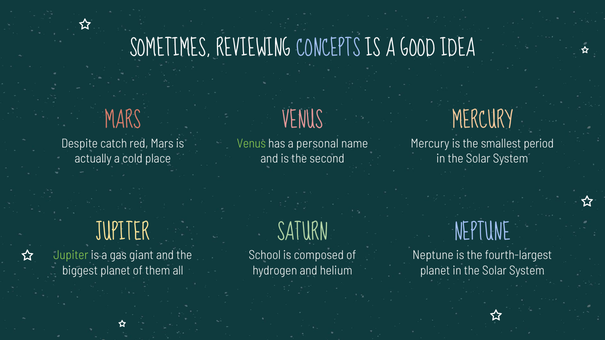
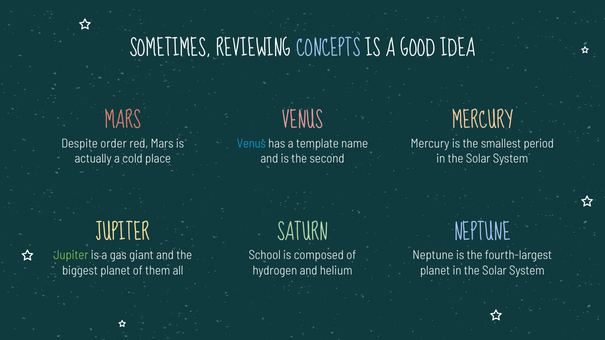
catch: catch -> order
Venus at (251, 144) colour: light green -> light blue
personal: personal -> template
